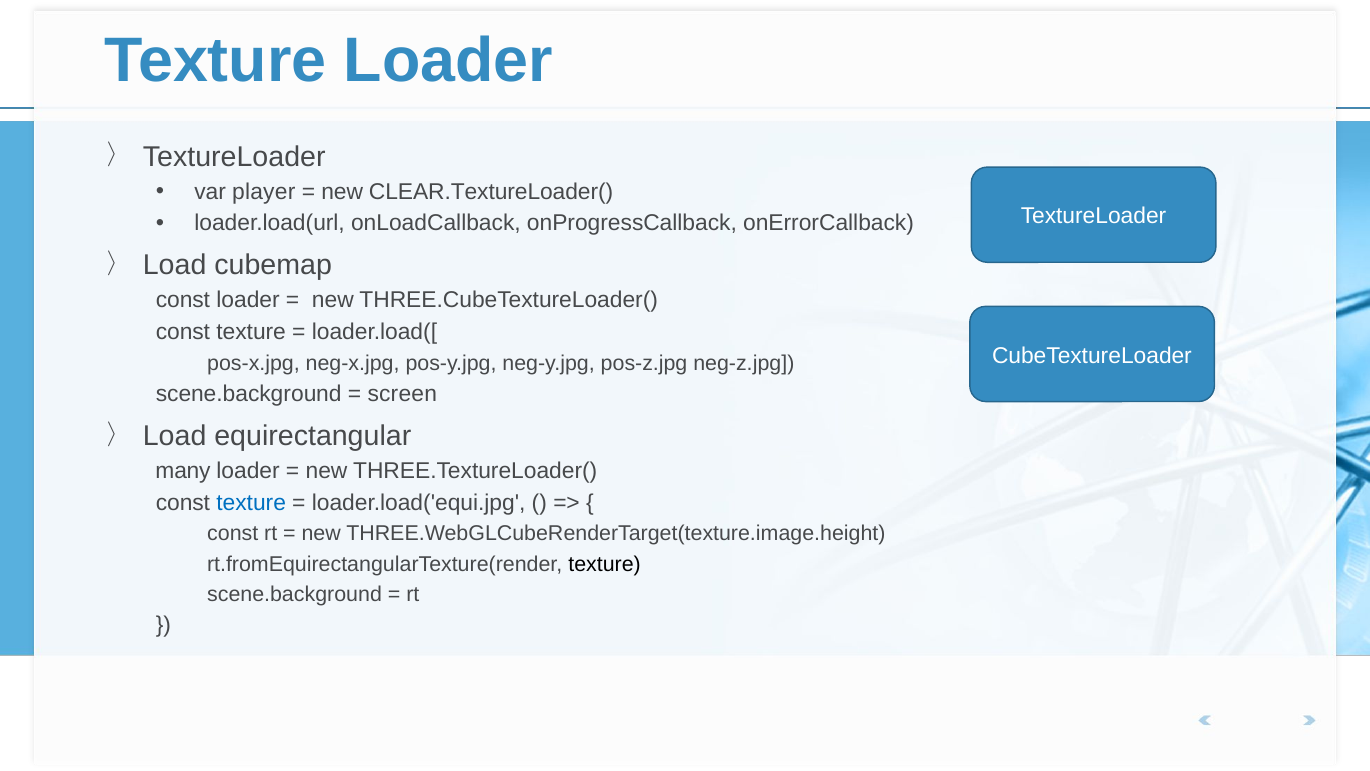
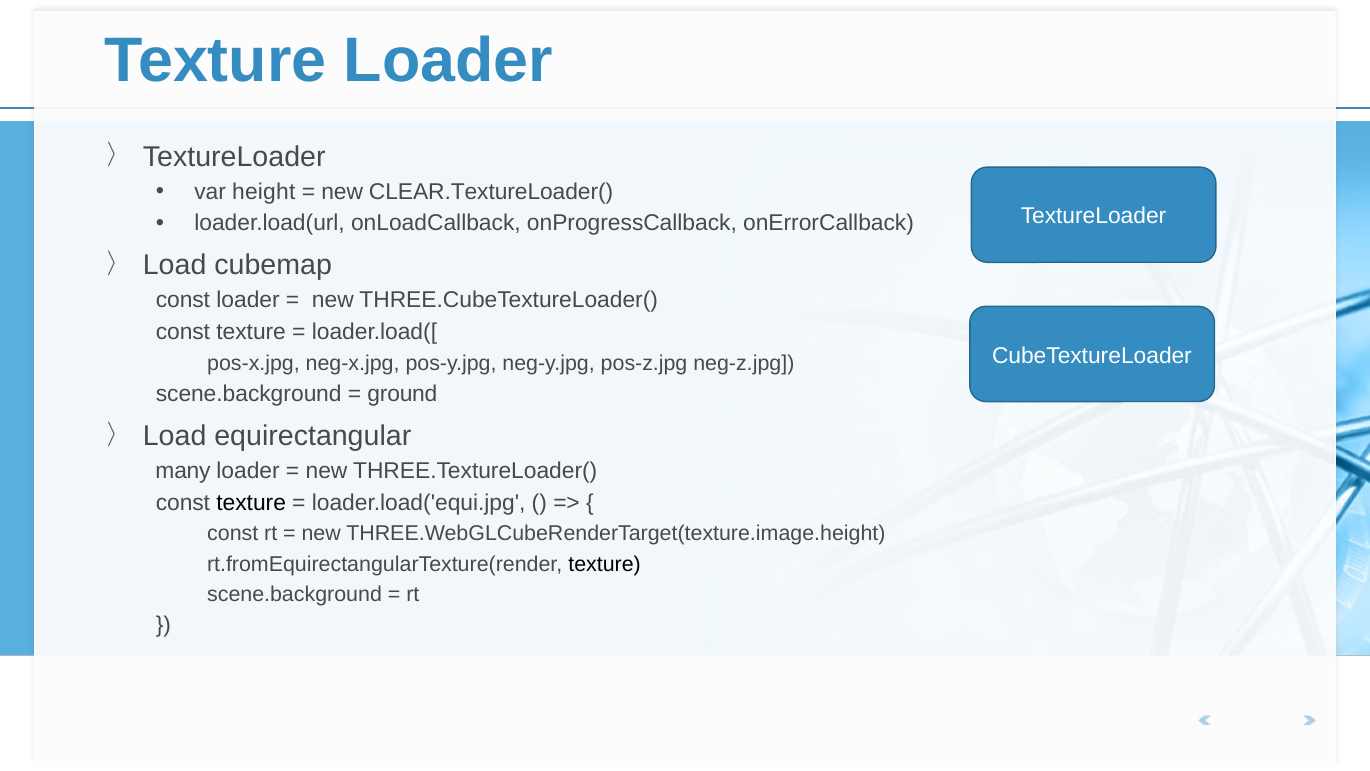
player: player -> height
screen: screen -> ground
texture at (251, 502) colour: blue -> black
